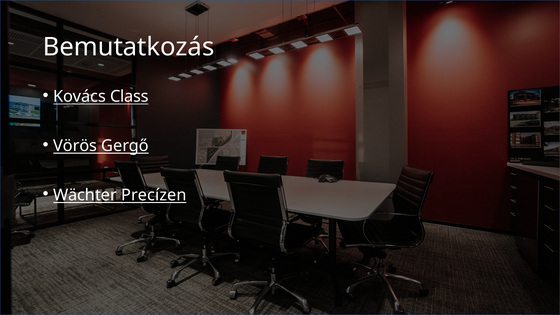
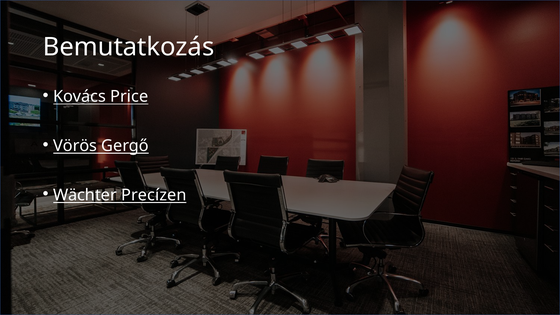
Class: Class -> Price
